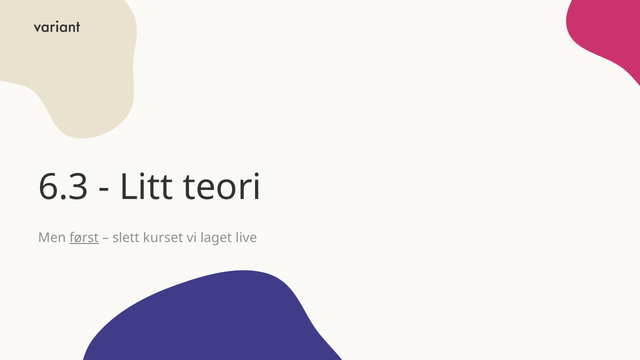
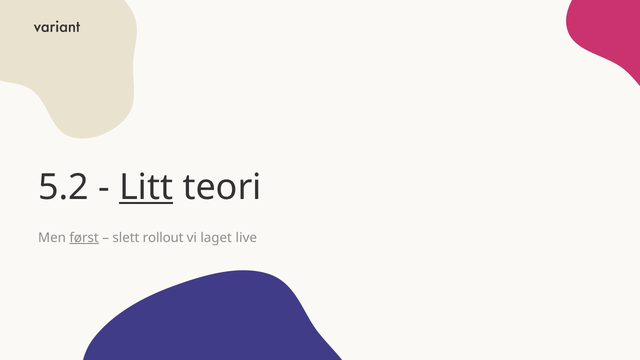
6.3: 6.3 -> 5.2
Litt underline: none -> present
kurset: kurset -> rollout
